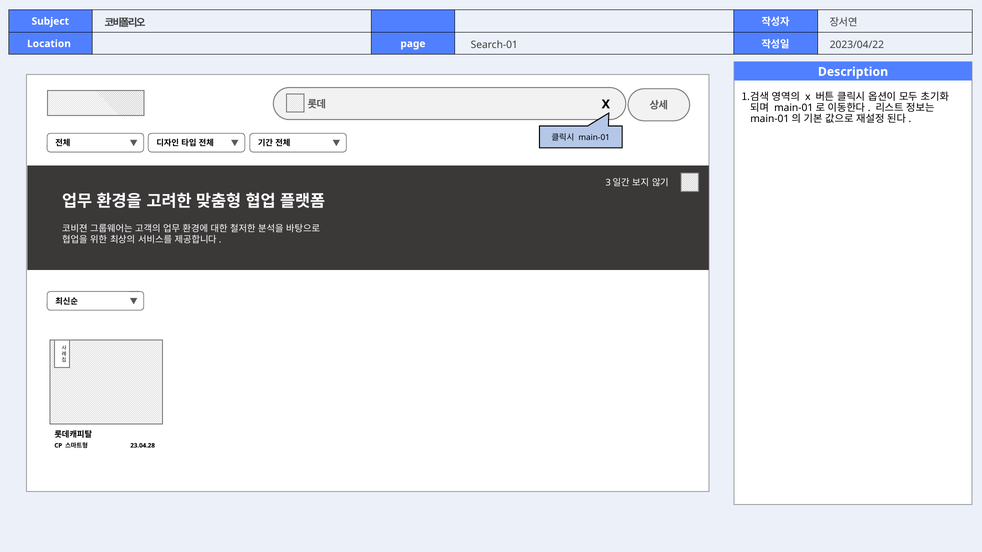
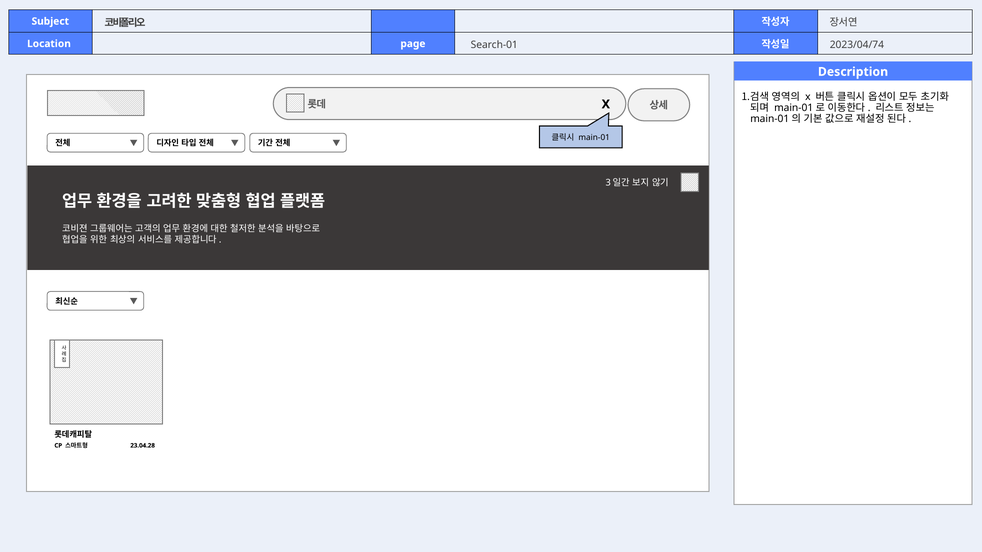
2023/04/22: 2023/04/22 -> 2023/04/74
